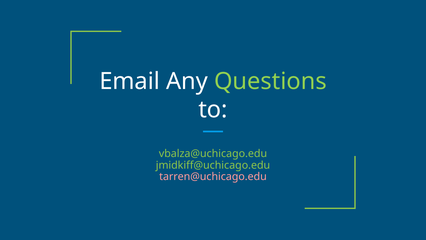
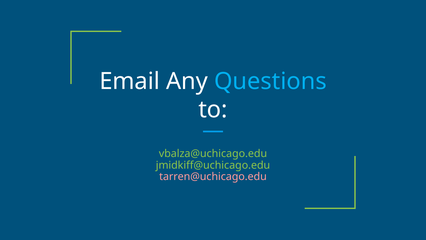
Questions colour: light green -> light blue
